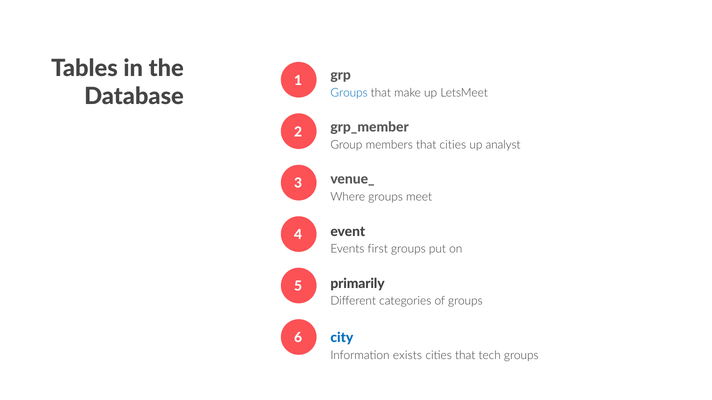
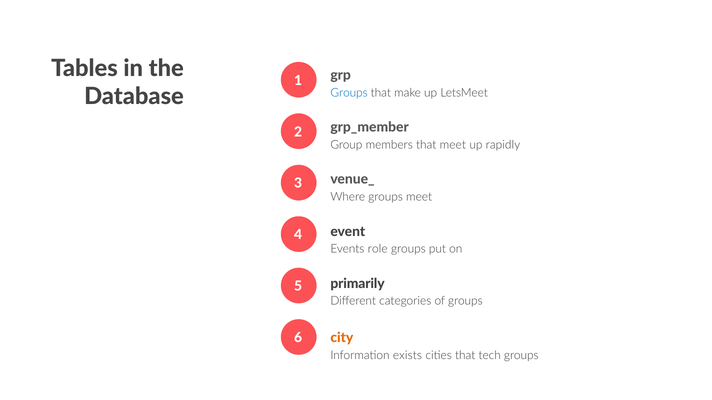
that cities: cities -> meet
analyst: analyst -> rapidly
first: first -> role
city colour: blue -> orange
